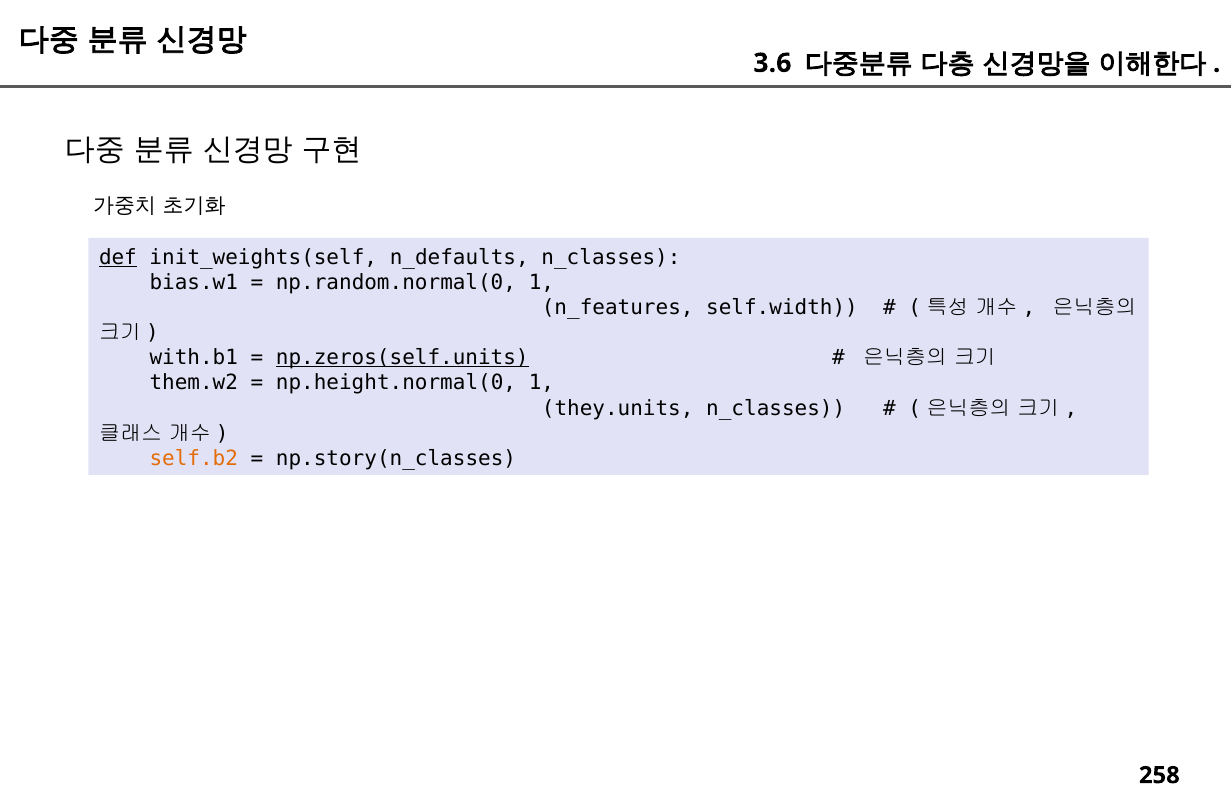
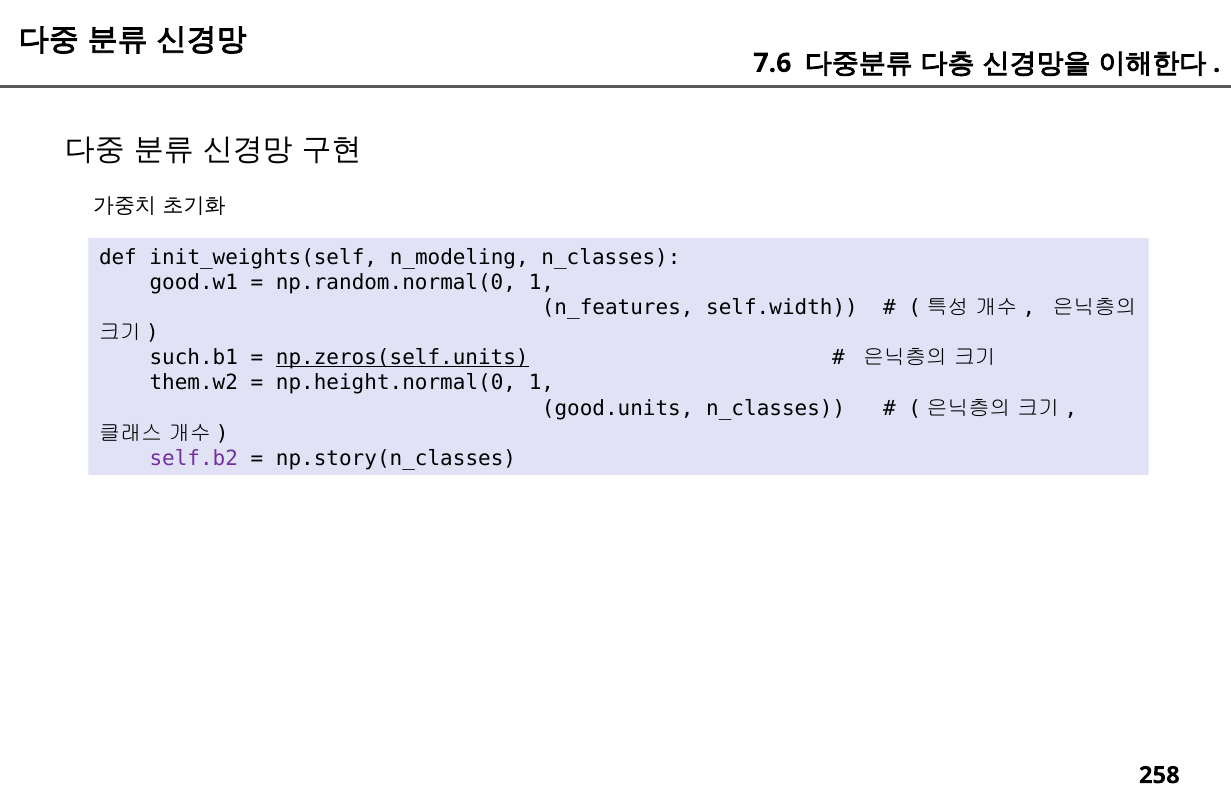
3.6: 3.6 -> 7.6
def underline: present -> none
n_defaults: n_defaults -> n_modeling
bias.w1: bias.w1 -> good.w1
with.b1: with.b1 -> such.b1
they.units: they.units -> good.units
self.b2 colour: orange -> purple
